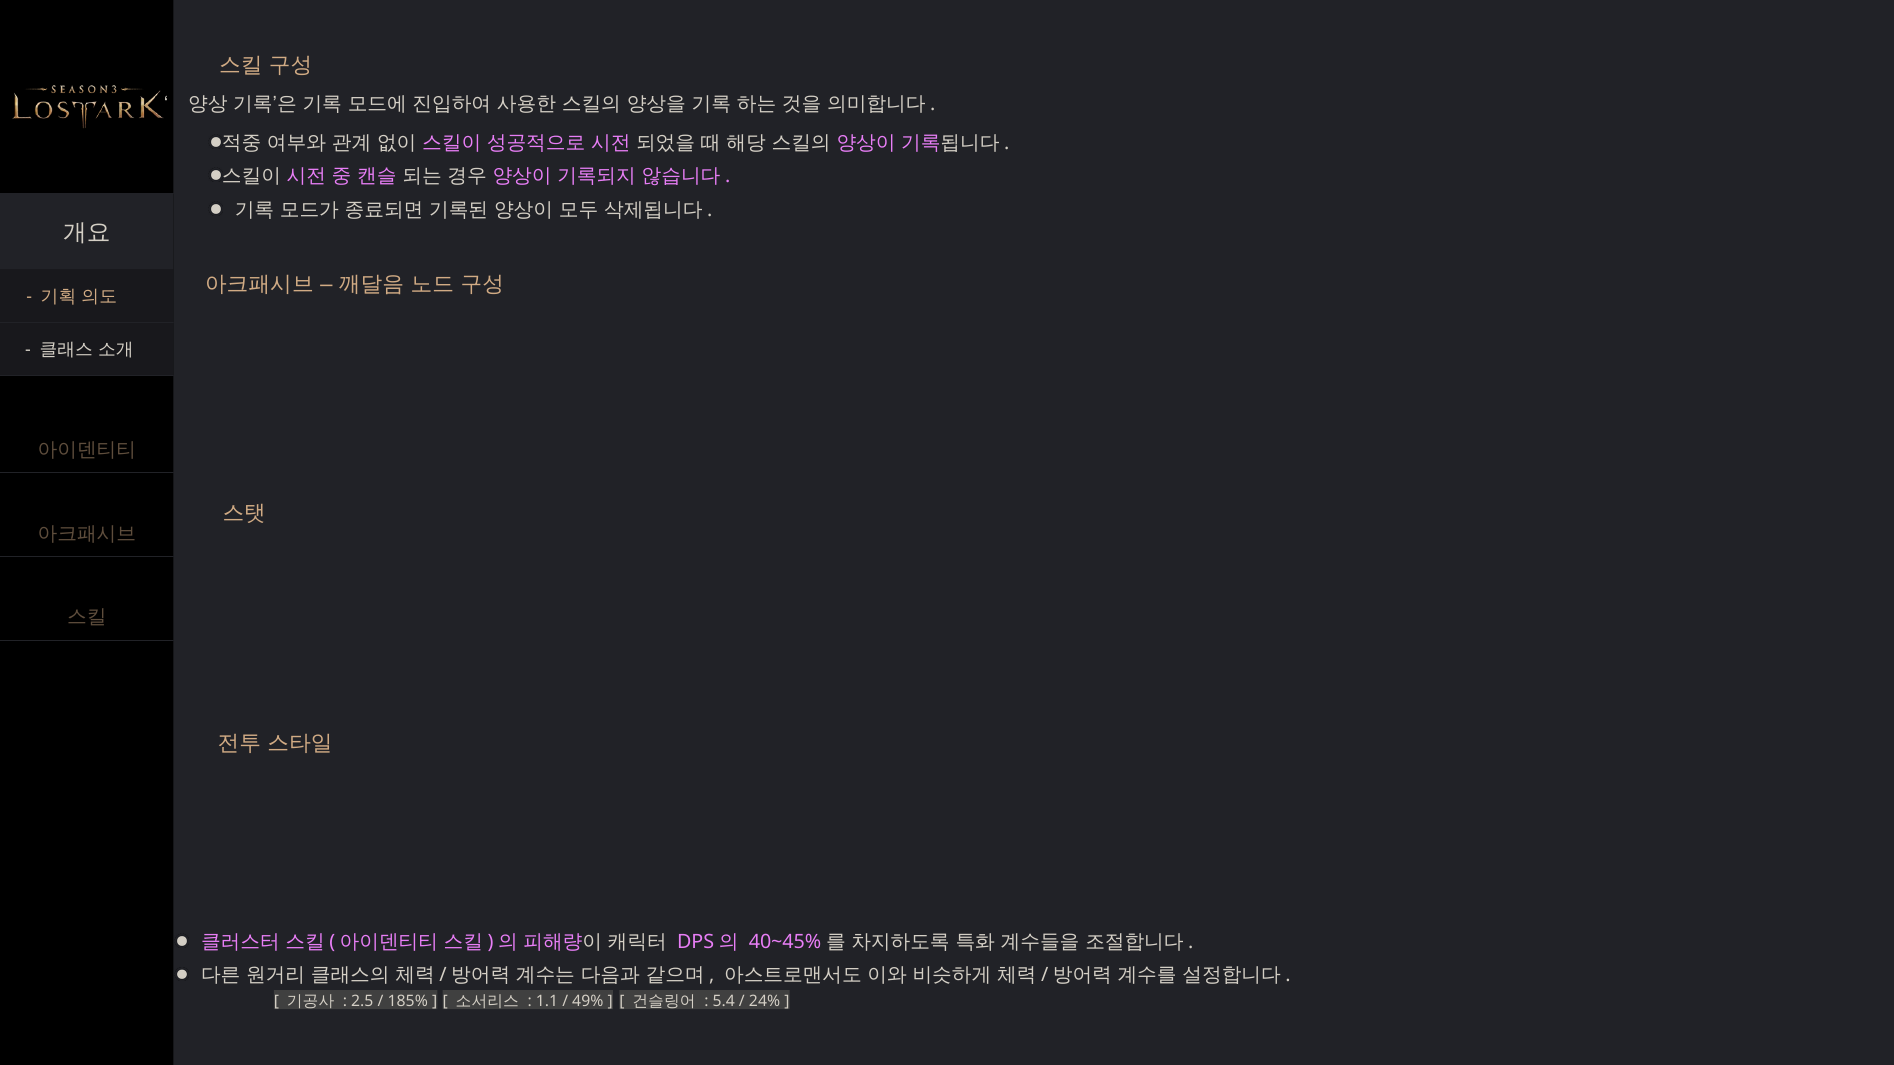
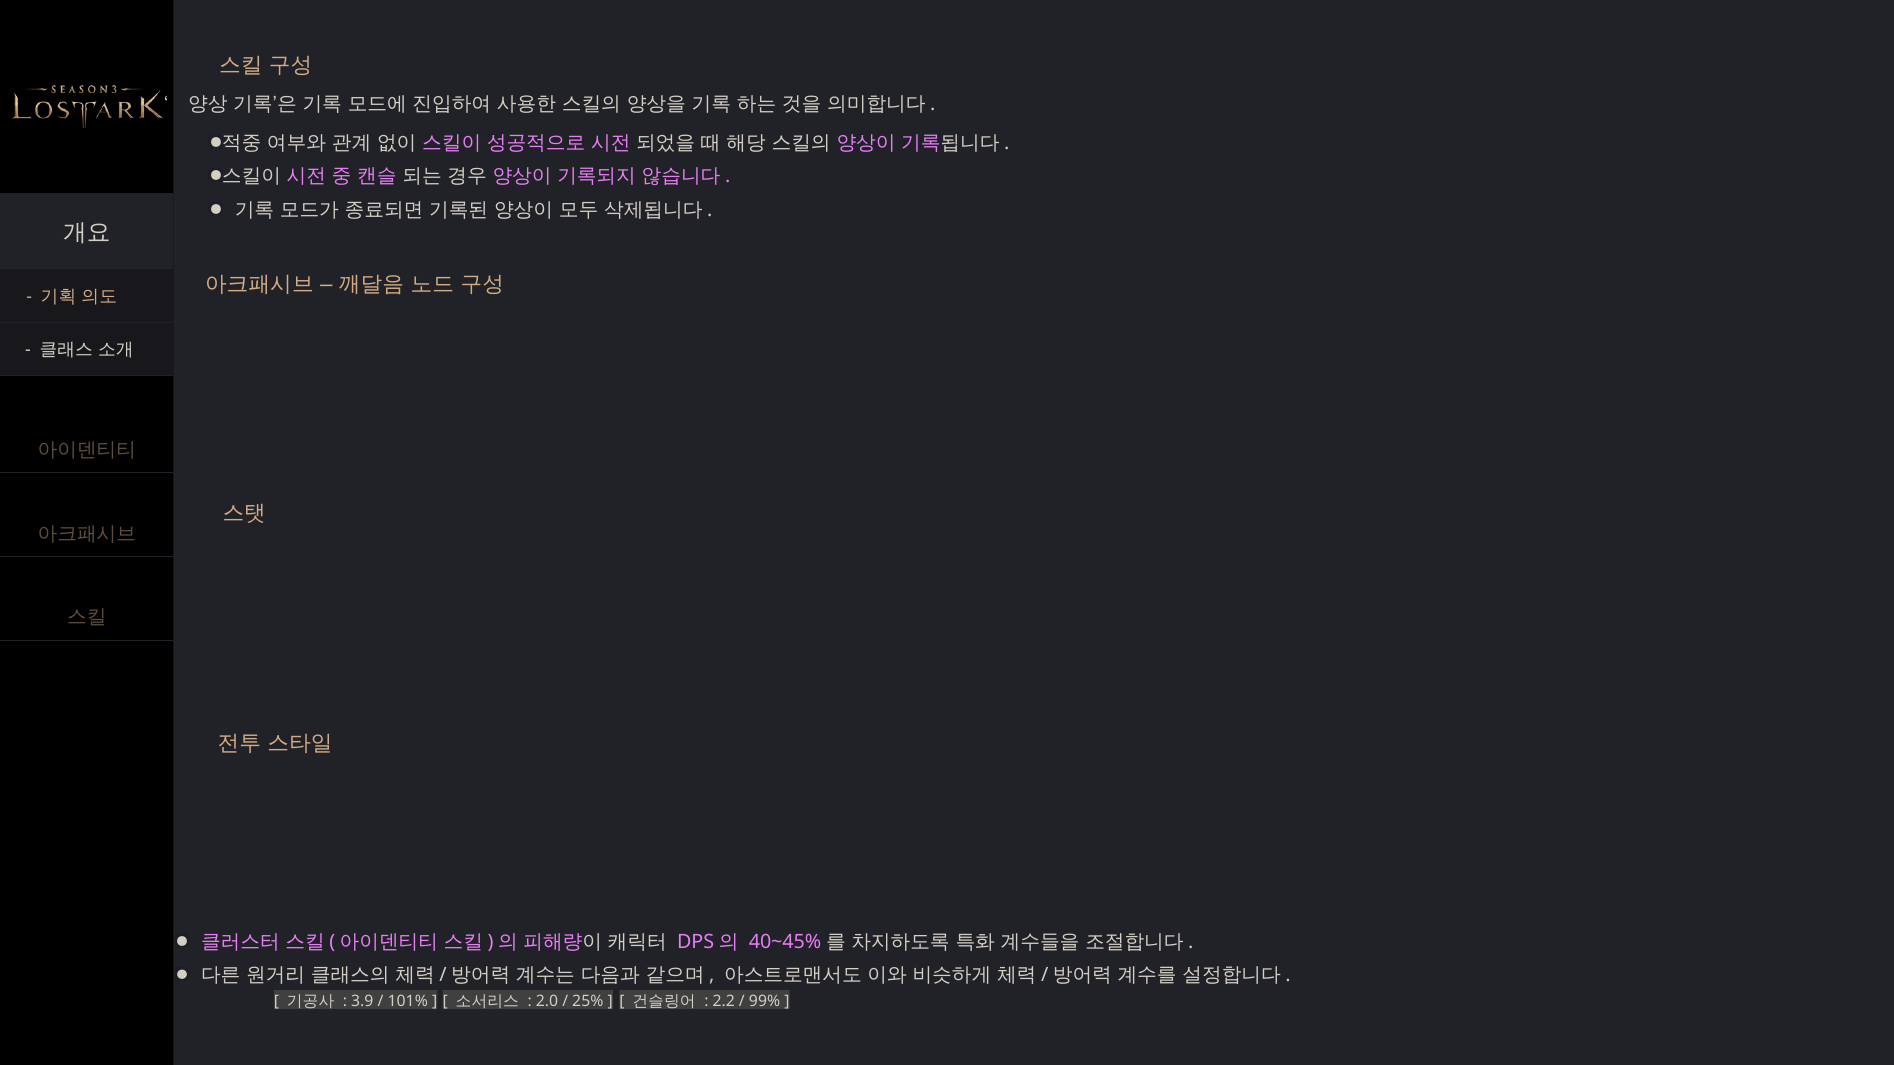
2.5: 2.5 -> 3.9
185%: 185% -> 101%
1.1: 1.1 -> 2.0
49%: 49% -> 25%
5.4: 5.4 -> 2.2
24%: 24% -> 99%
